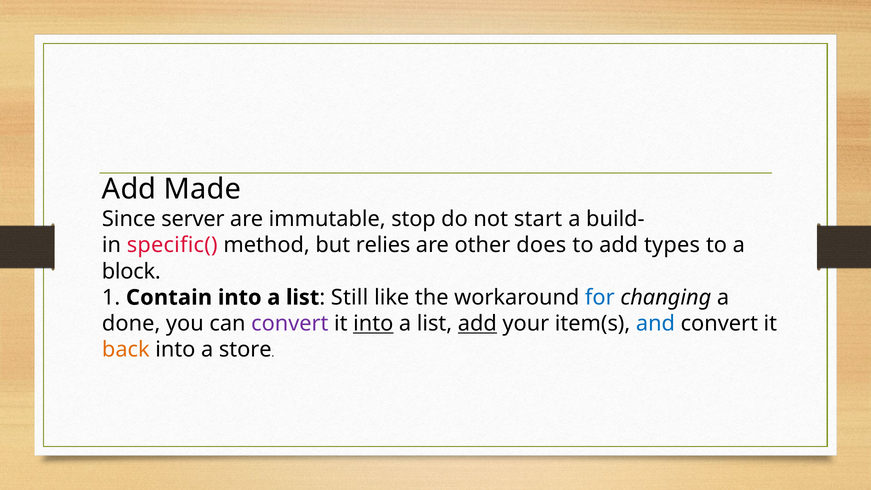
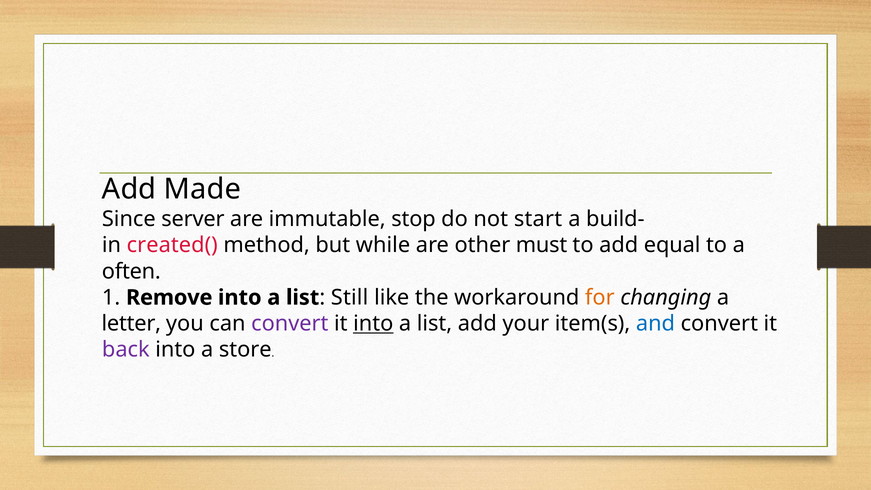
specific(: specific( -> created(
relies: relies -> while
does: does -> must
types: types -> equal
block: block -> often
Contain: Contain -> Remove
for colour: blue -> orange
done: done -> letter
add at (477, 324) underline: present -> none
back colour: orange -> purple
